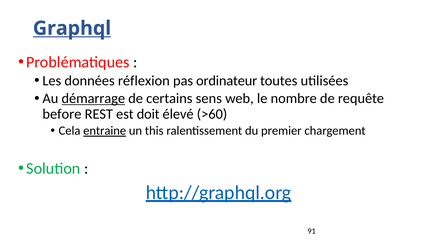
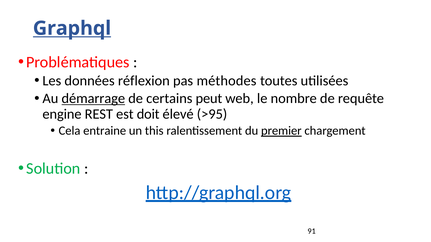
ordinateur: ordinateur -> méthodes
sens: sens -> peut
before: before -> engine
>60: >60 -> >95
entraine underline: present -> none
premier underline: none -> present
